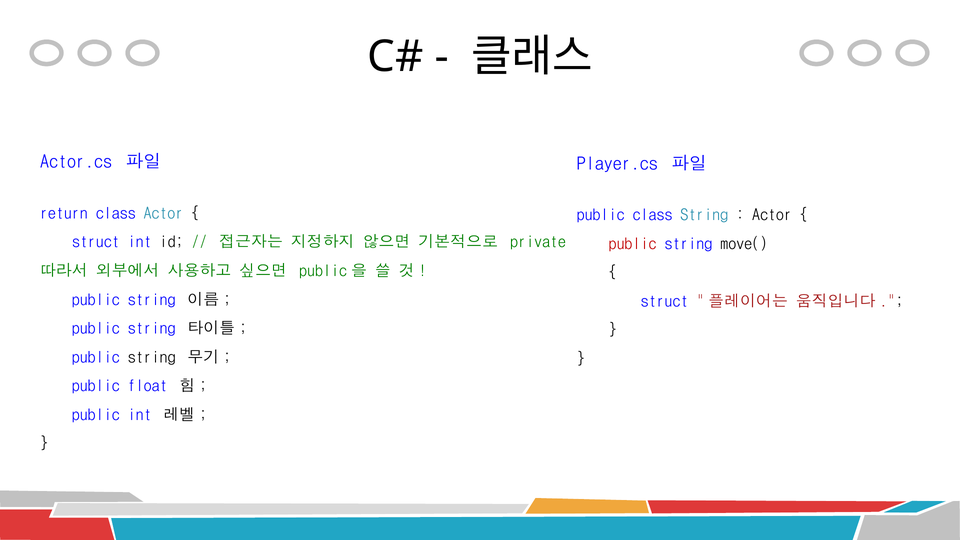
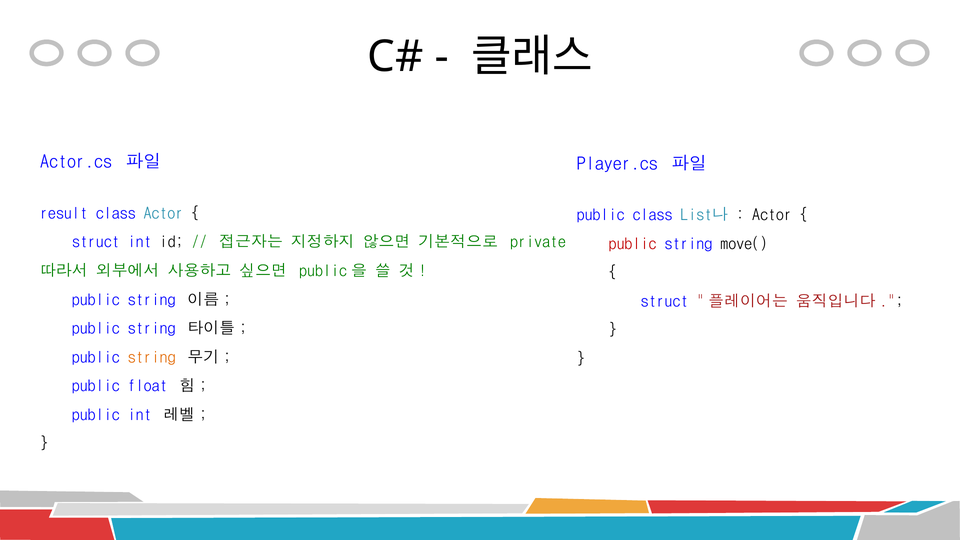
return: return -> result
class String: String -> List나
string at (152, 357) colour: black -> orange
